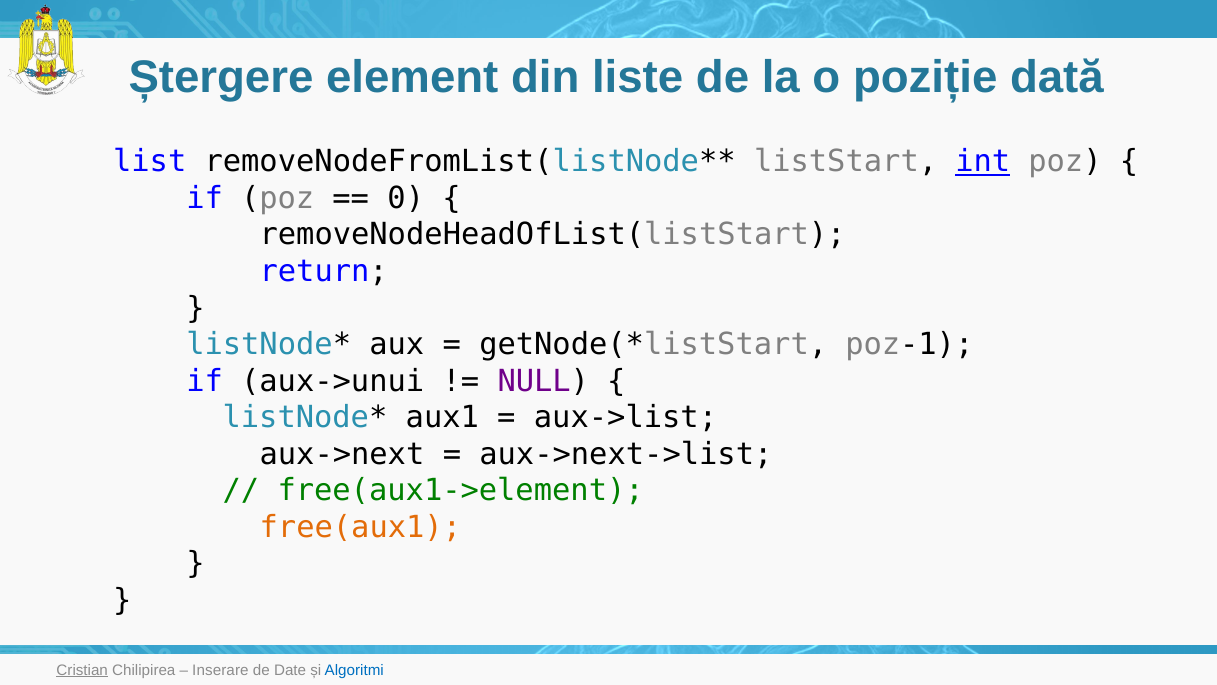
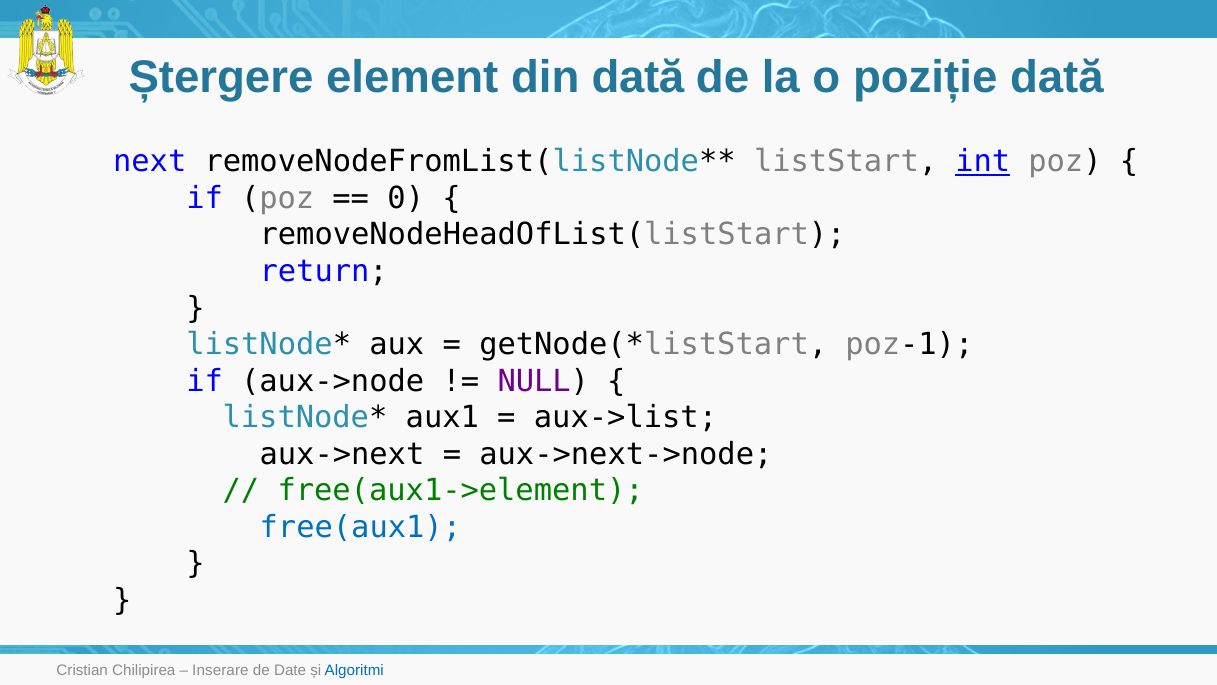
din liste: liste -> dată
list: list -> next
aux->unui: aux->unui -> aux->node
aux->next->list: aux->next->list -> aux->next->node
free(aux1 colour: orange -> blue
Cristian underline: present -> none
